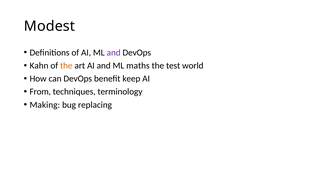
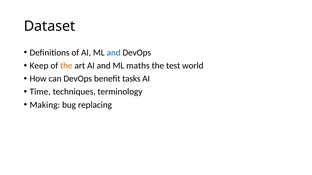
Modest: Modest -> Dataset
and at (114, 53) colour: purple -> blue
Kahn: Kahn -> Keep
keep: keep -> tasks
From: From -> Time
